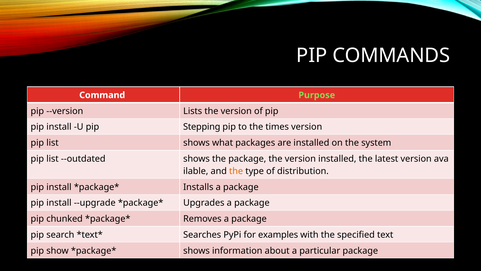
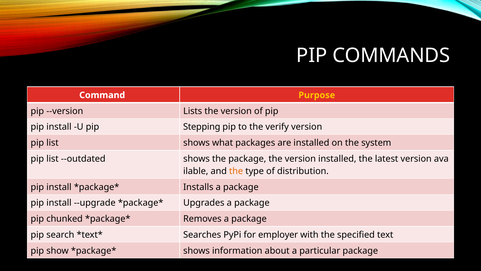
Purpose colour: light green -> yellow
times: times -> verify
examples: examples -> employer
